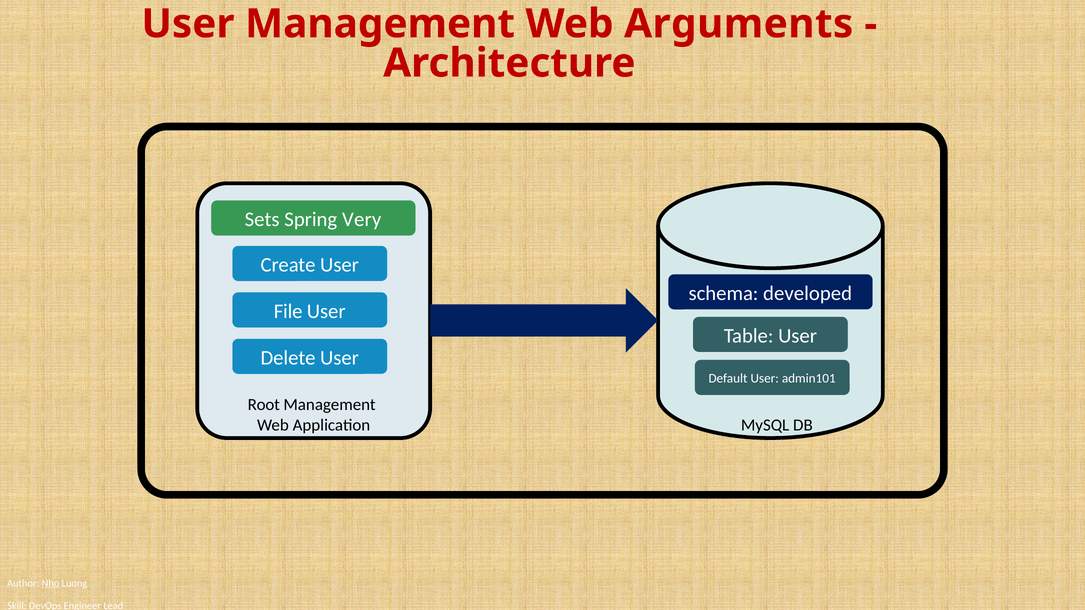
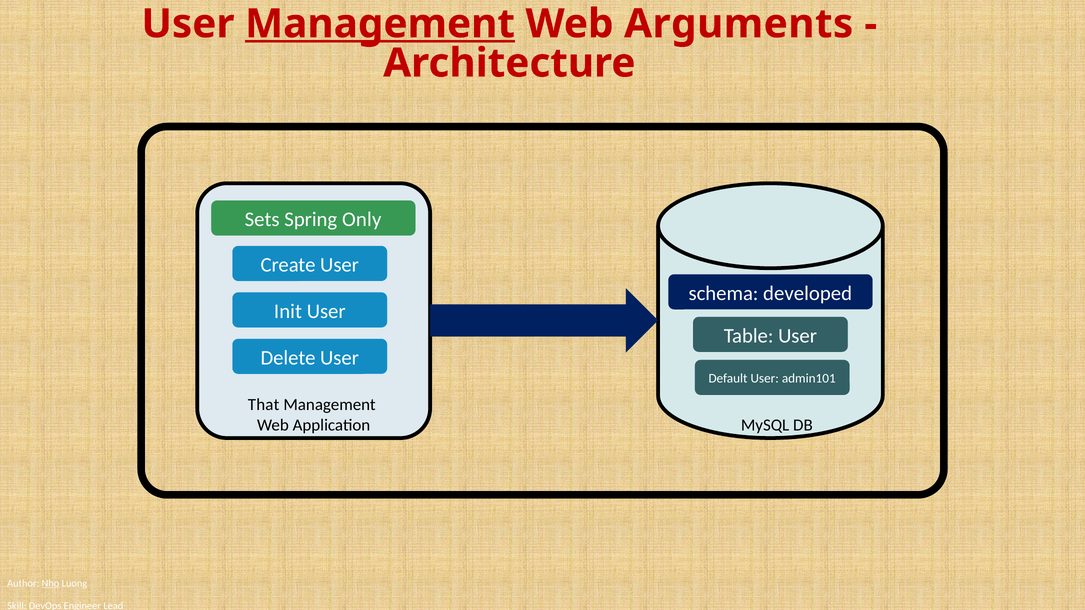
Management at (380, 24) underline: none -> present
Very: Very -> Only
File: File -> Init
Root: Root -> That
